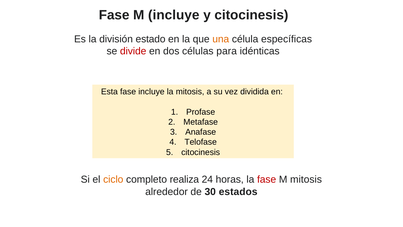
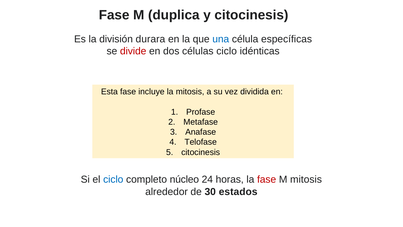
M incluye: incluye -> duplica
estado: estado -> durara
una colour: orange -> blue
células para: para -> ciclo
ciclo at (113, 179) colour: orange -> blue
realiza: realiza -> núcleo
